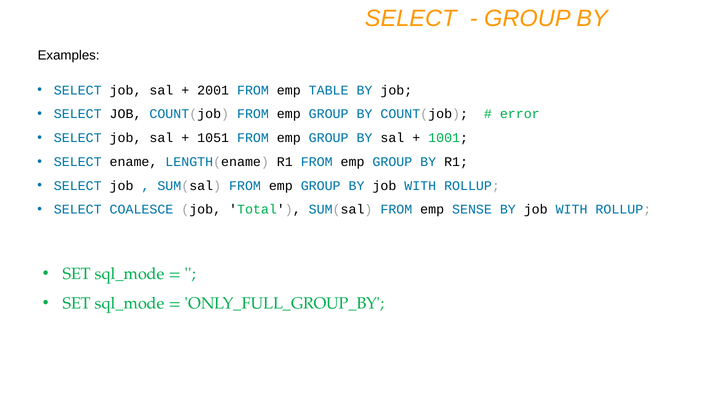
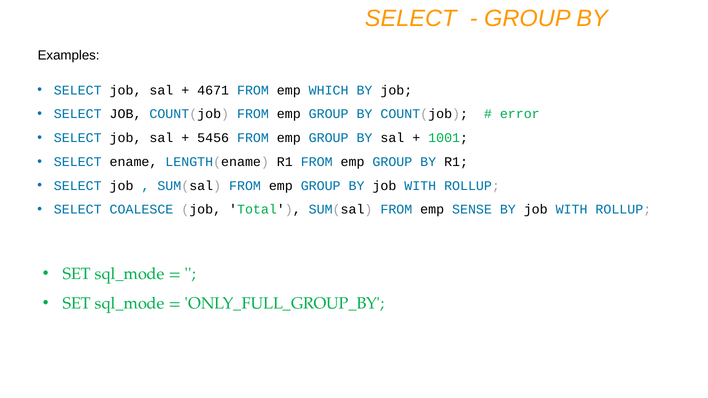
2001: 2001 -> 4671
TABLE: TABLE -> WHICH
1051: 1051 -> 5456
